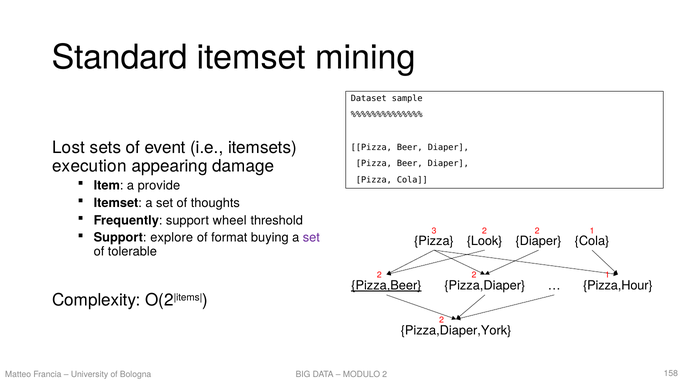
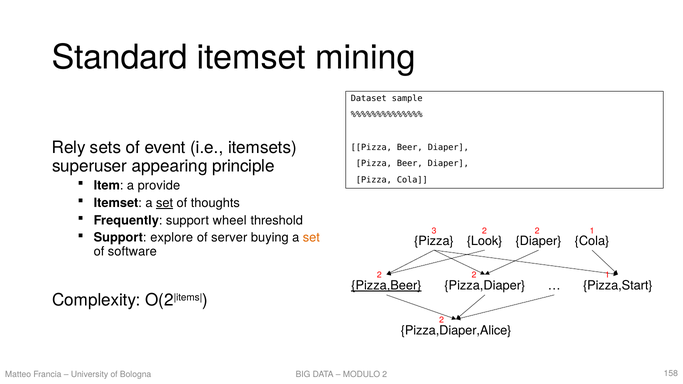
Lost: Lost -> Rely
execution: execution -> superuser
damage: damage -> principle
set at (165, 203) underline: none -> present
format: format -> server
set at (311, 238) colour: purple -> orange
tolerable: tolerable -> software
Pizza,Hour: Pizza,Hour -> Pizza,Start
Pizza,Diaper,York: Pizza,Diaper,York -> Pizza,Diaper,Alice
